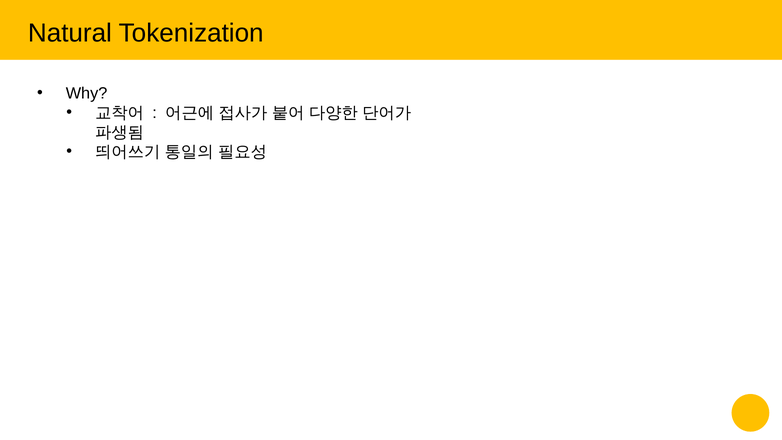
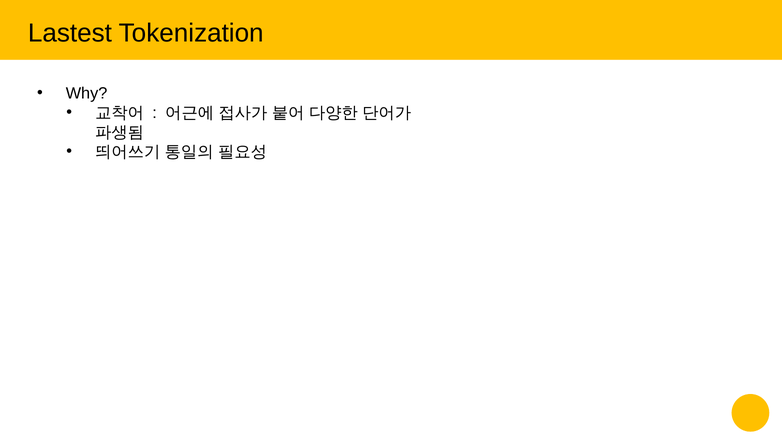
Natural: Natural -> Lastest
